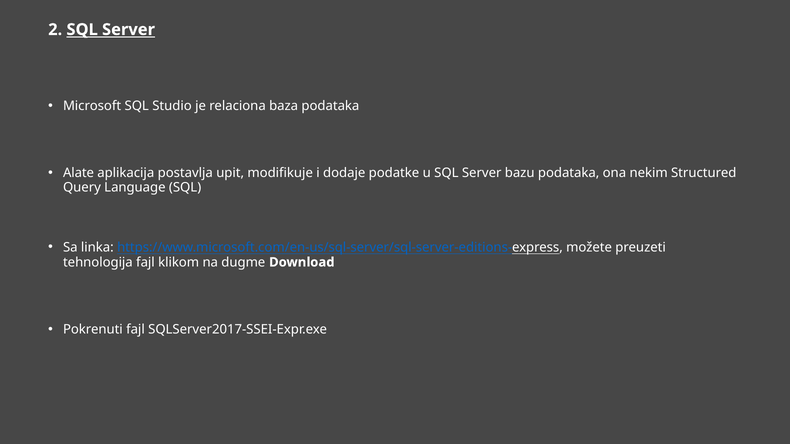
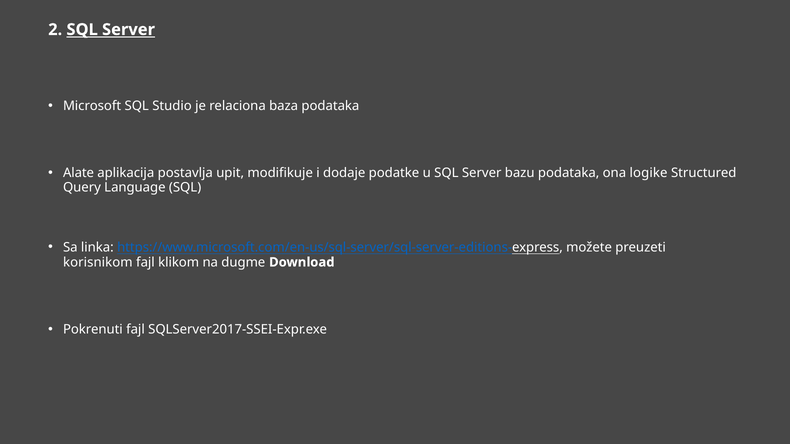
nekim: nekim -> logike
tehnologija: tehnologija -> korisnikom
